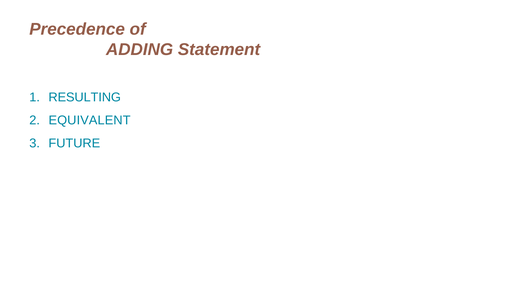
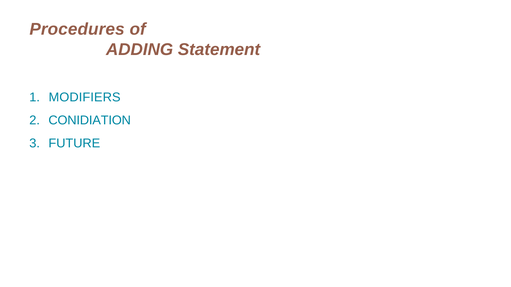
Precedence: Precedence -> Procedures
RESULTING: RESULTING -> MODIFIERS
EQUIVALENT: EQUIVALENT -> CONIDIATION
